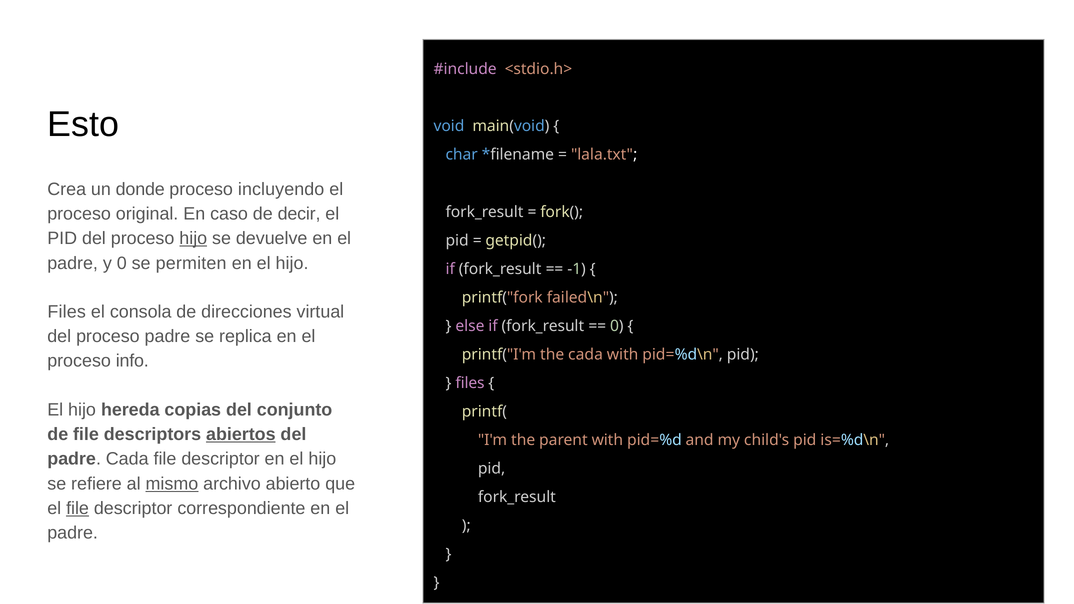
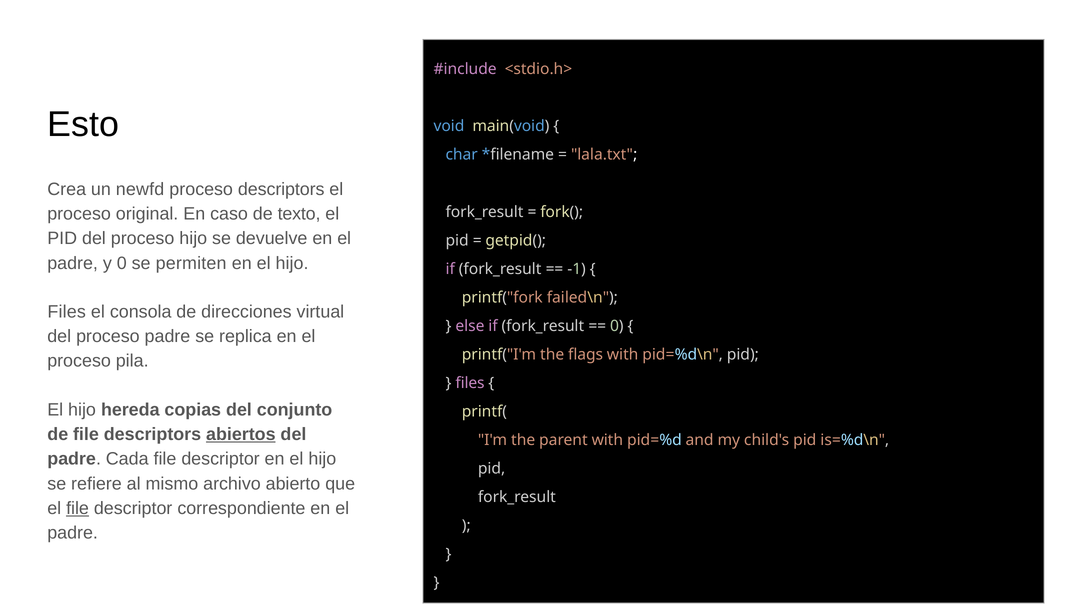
donde: donde -> newfd
proceso incluyendo: incluyendo -> descriptors
decir: decir -> texto
hijo at (193, 239) underline: present -> none
the cada: cada -> flags
info: info -> pila
mismo underline: present -> none
